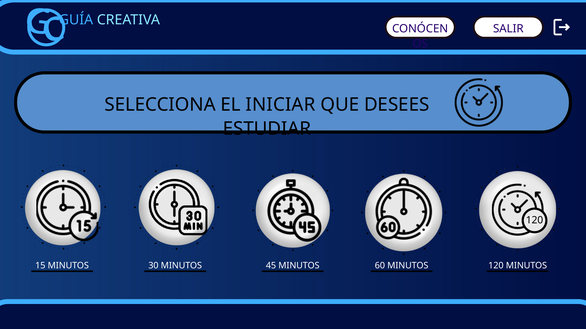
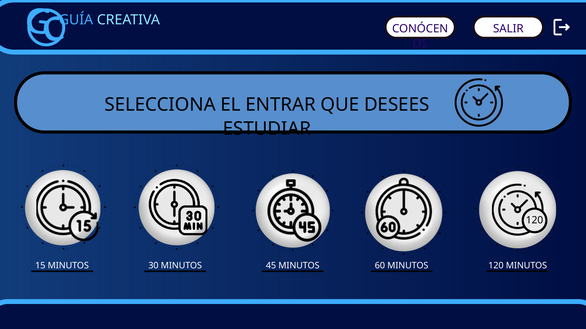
INICIAR: INICIAR -> ENTRAR
